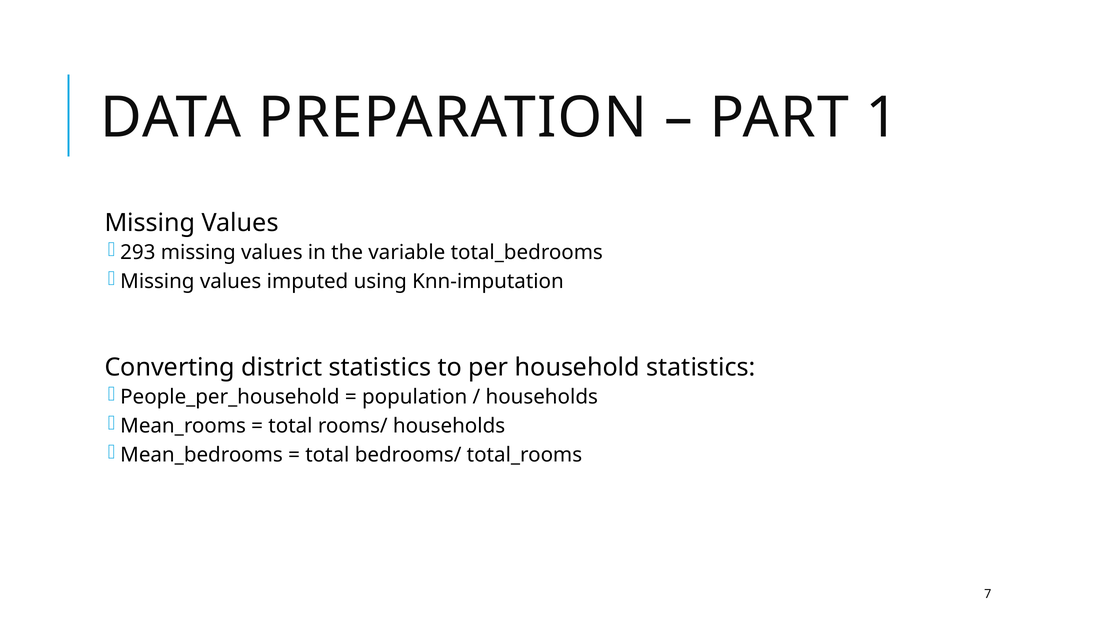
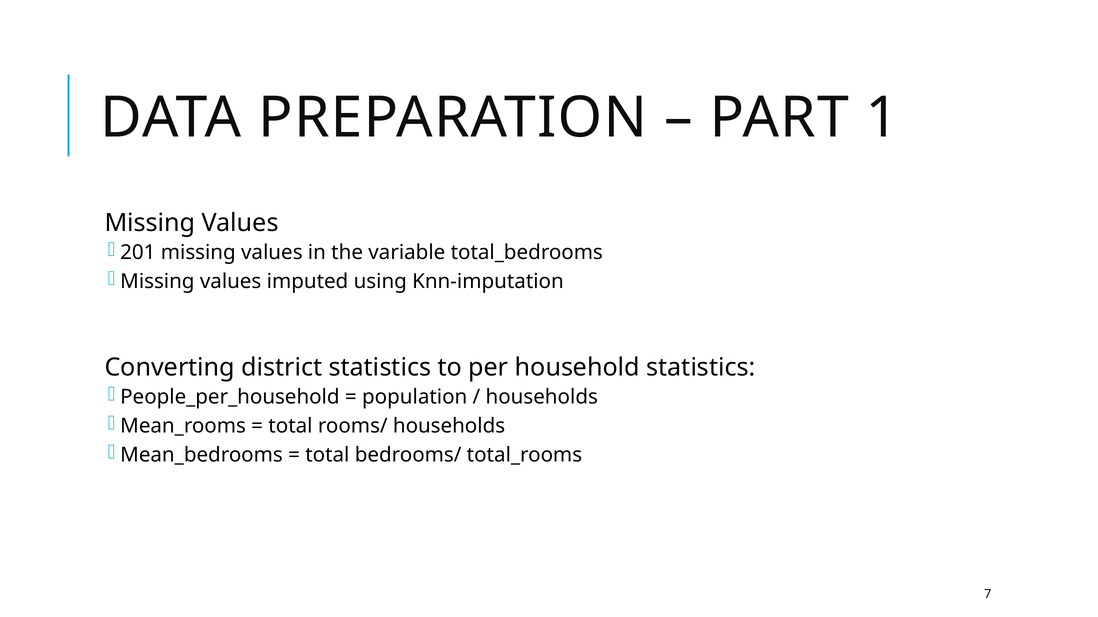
293: 293 -> 201
